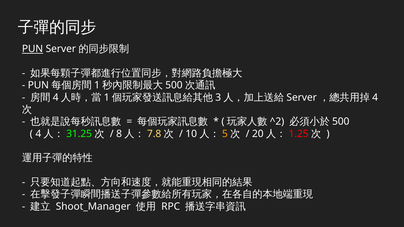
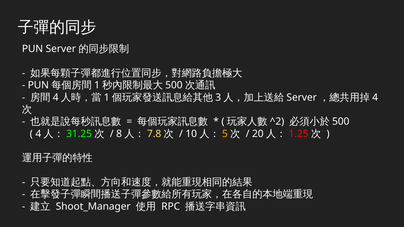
PUN underline: present -> none
